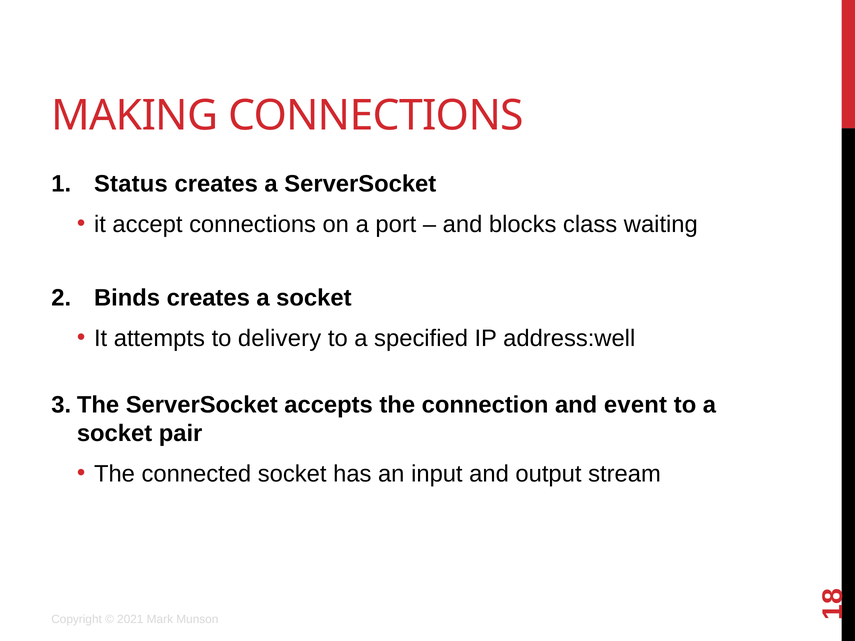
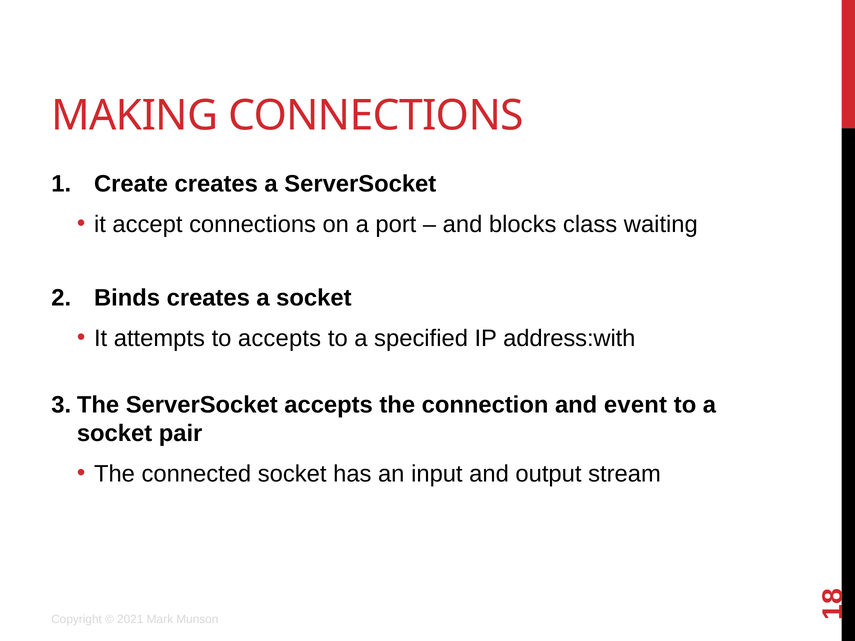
Status: Status -> Create
to delivery: delivery -> accepts
address:well: address:well -> address:with
